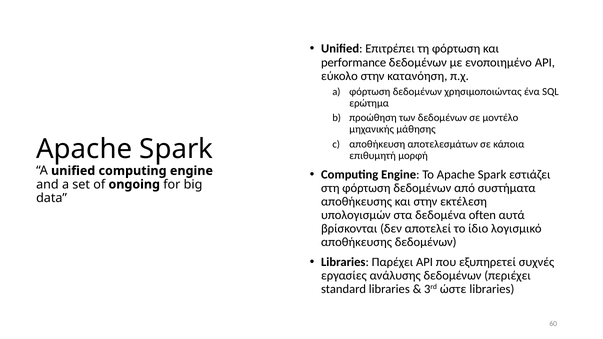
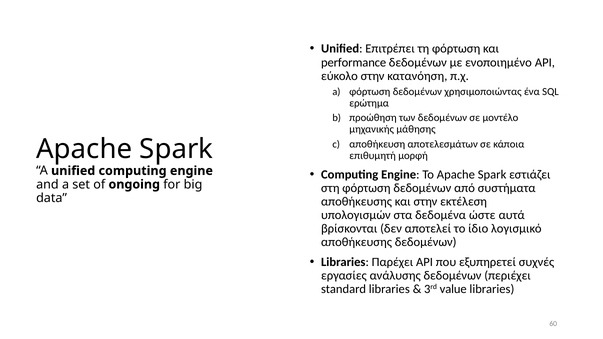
often: often -> ώστε
ώστε: ώστε -> value
